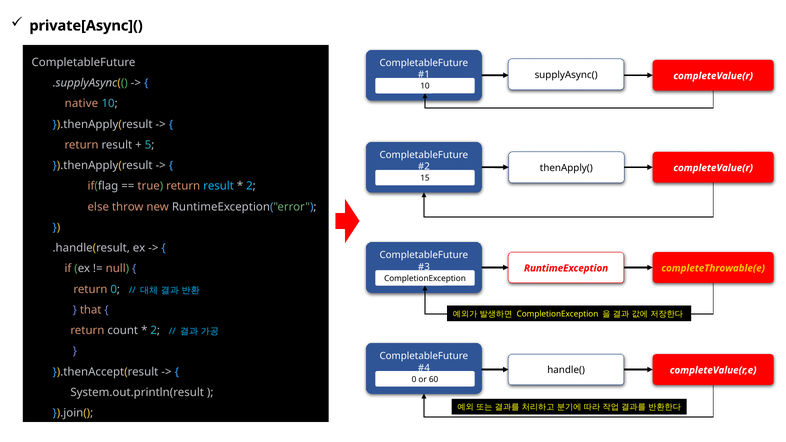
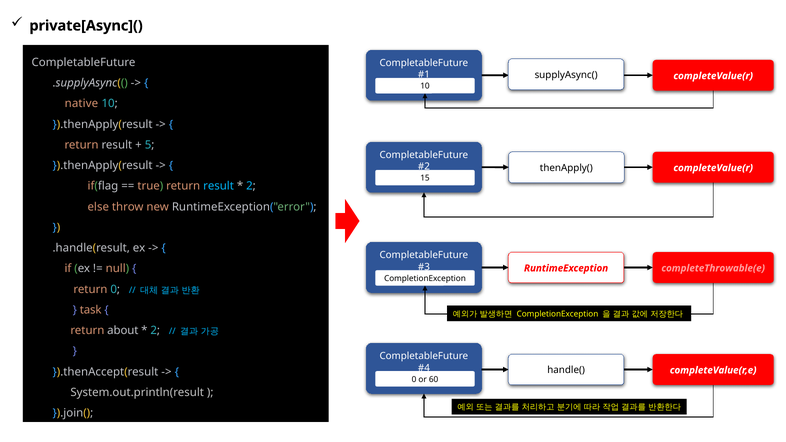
completeThrowable(e colour: yellow -> pink
that: that -> task
count: count -> about
